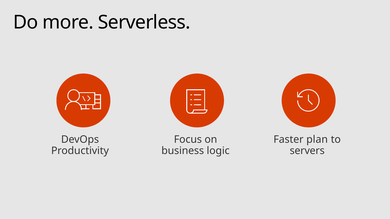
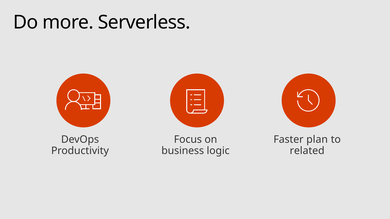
servers: servers -> related
